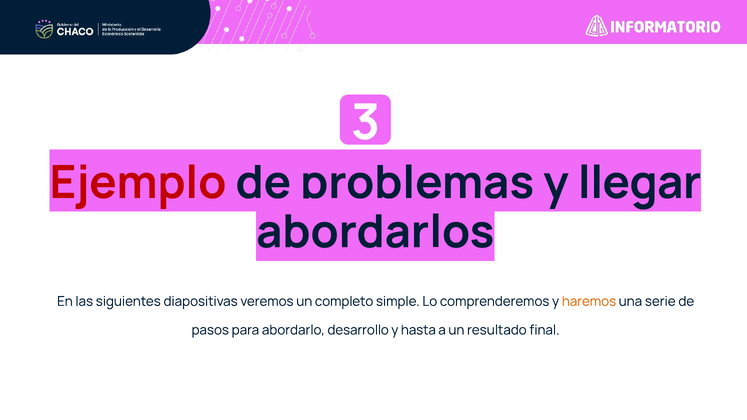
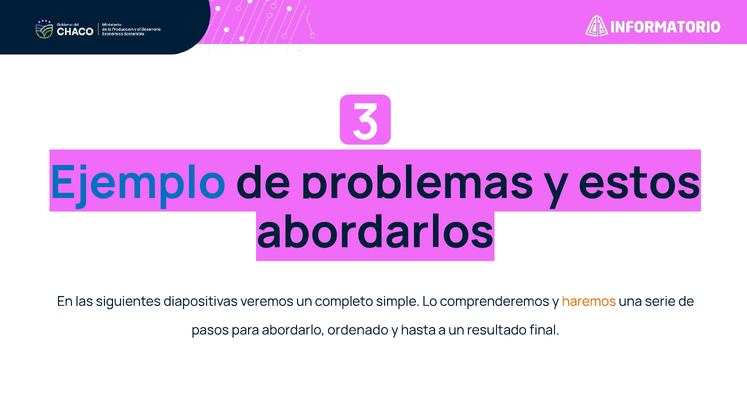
Ejemplo colour: red -> blue
llegar: llegar -> estos
desarrollo: desarrollo -> ordenado
